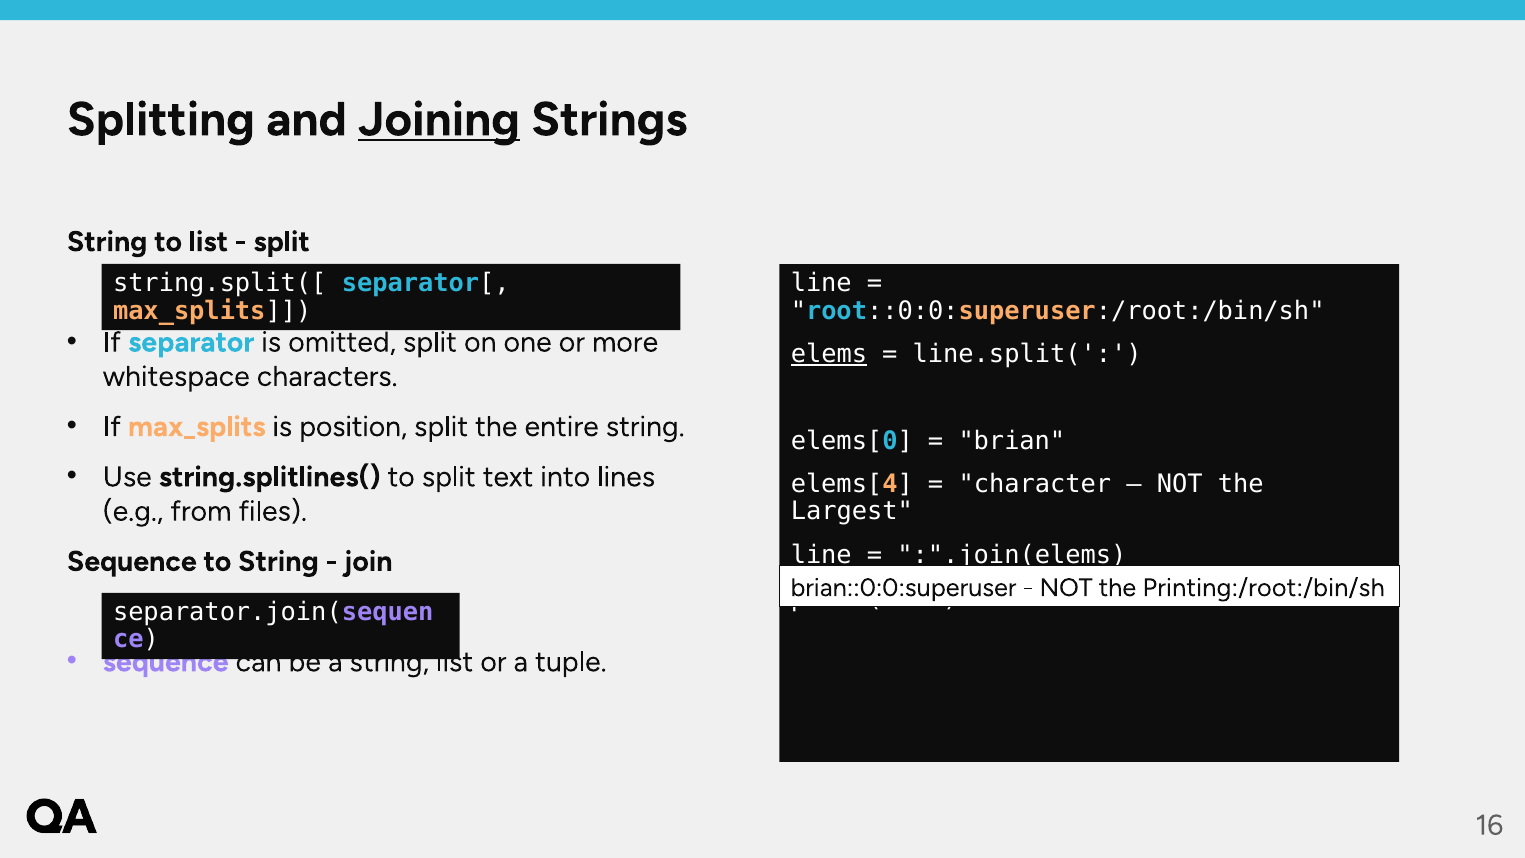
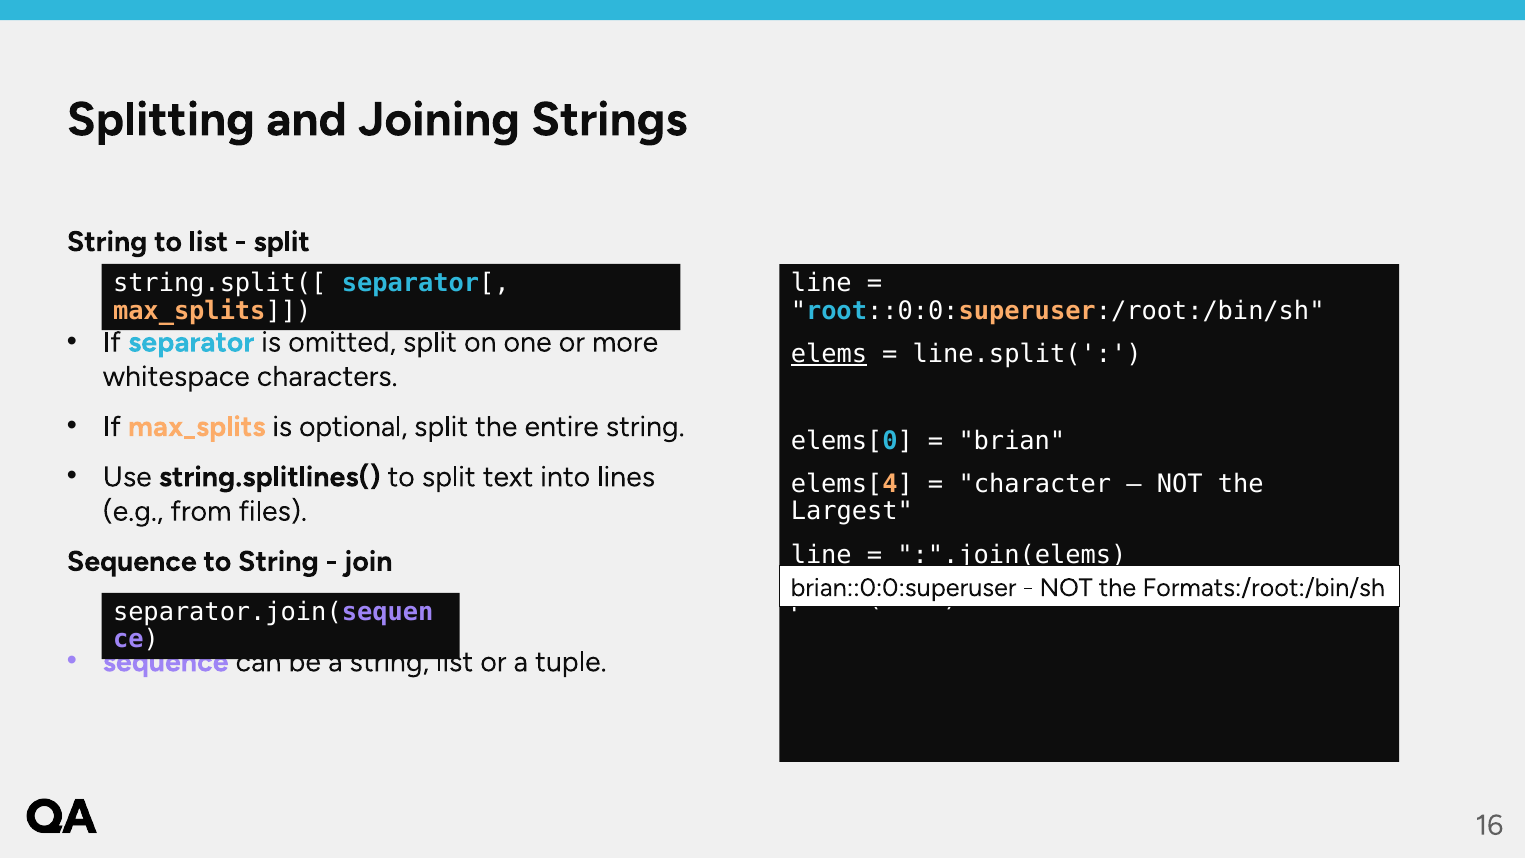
Joining underline: present -> none
position: position -> optional
Printing:/root:/bin/sh: Printing:/root:/bin/sh -> Formats:/root:/bin/sh
